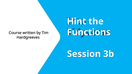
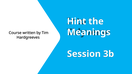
Functions: Functions -> Meanings
